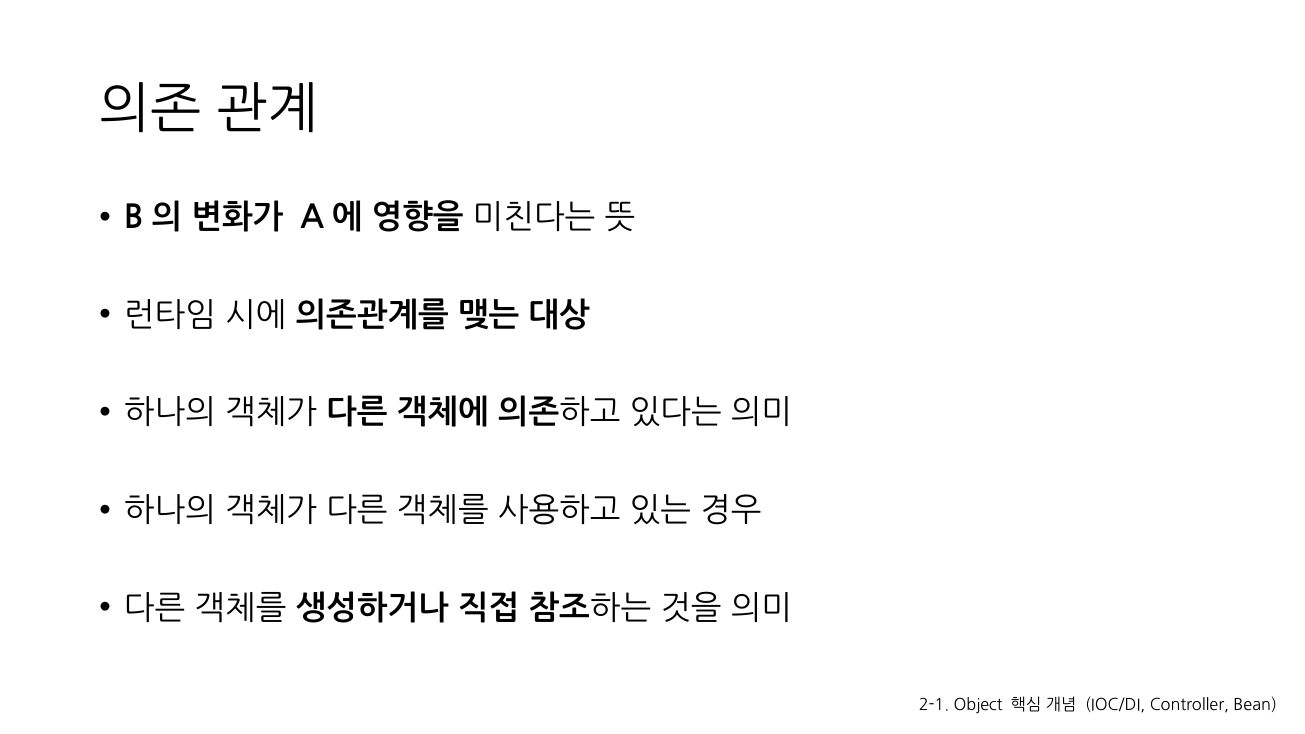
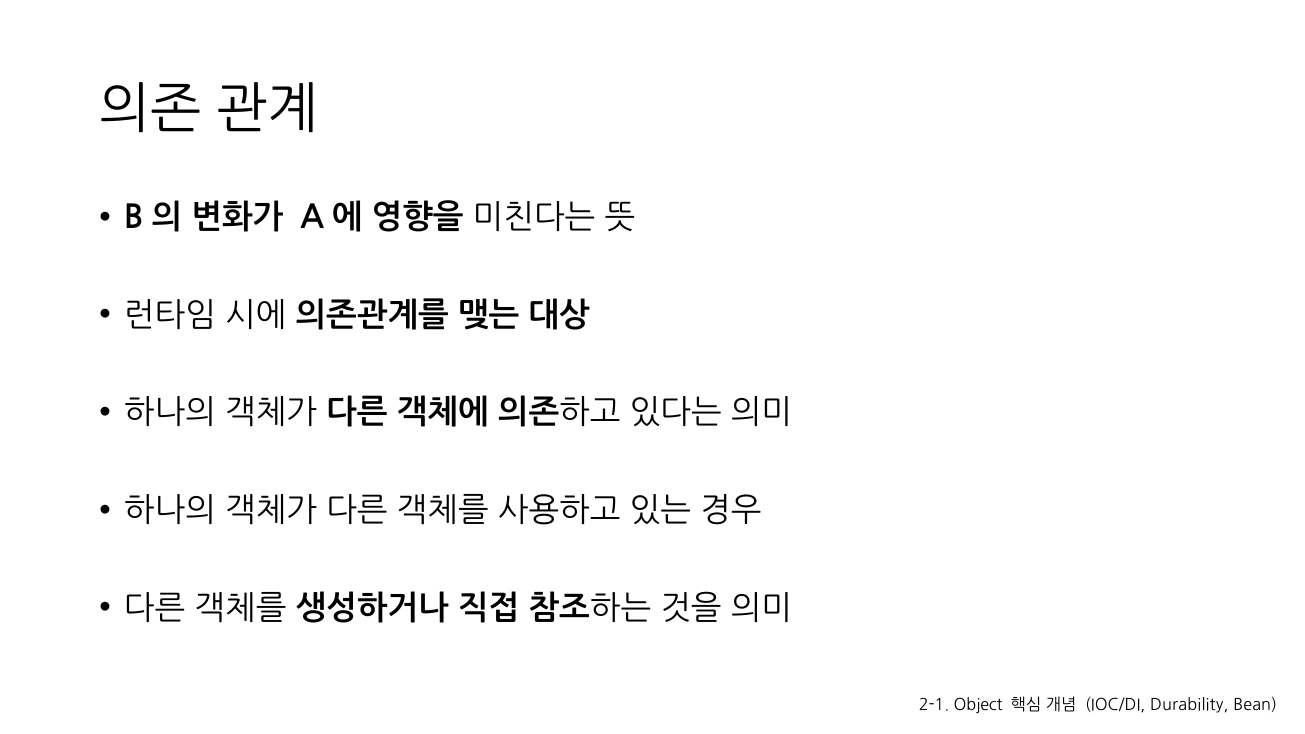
Controller: Controller -> Durability
